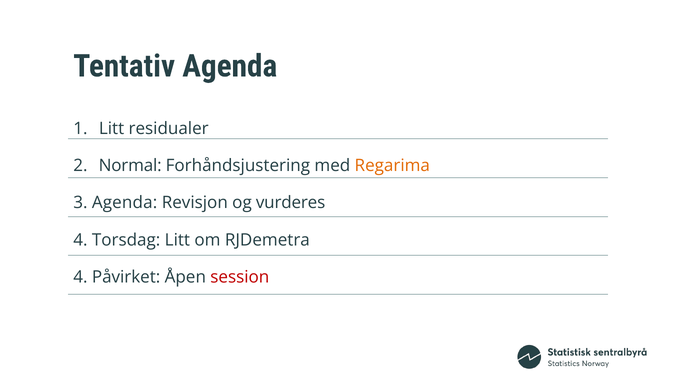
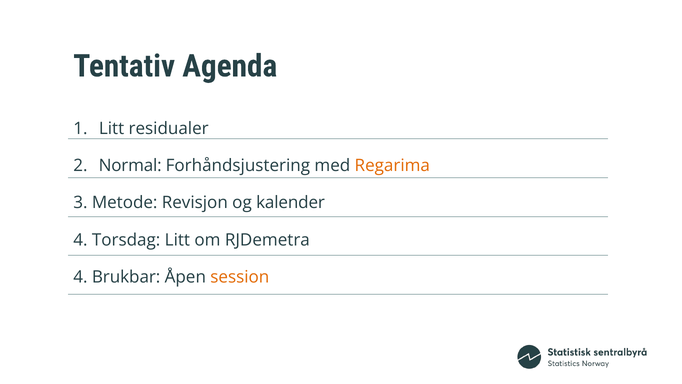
3 Agenda: Agenda -> Metode
vurderes: vurderes -> kalender
Påvirket: Påvirket -> Brukbar
session colour: red -> orange
